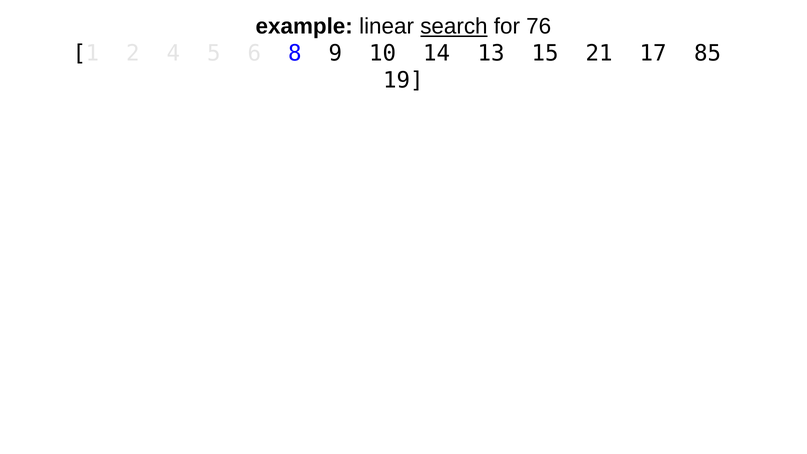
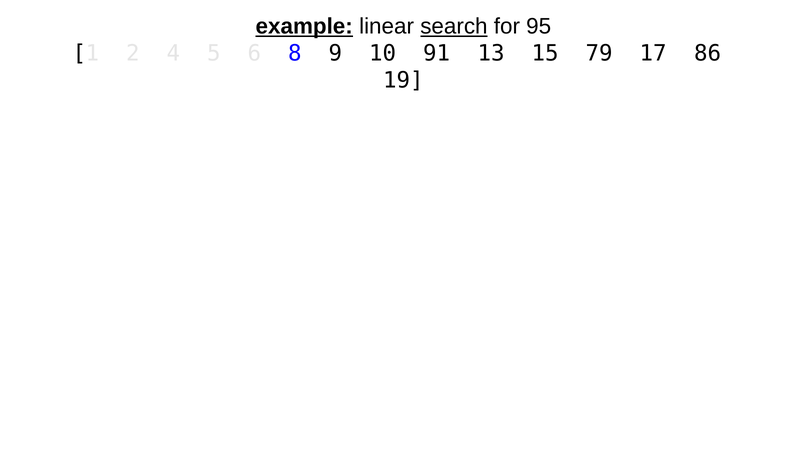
example underline: none -> present
76: 76 -> 95
14: 14 -> 91
21: 21 -> 79
85: 85 -> 86
